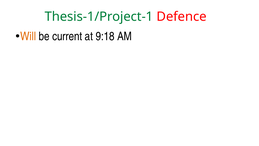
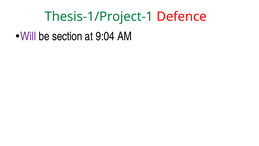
Will colour: orange -> purple
current: current -> section
9:18: 9:18 -> 9:04
